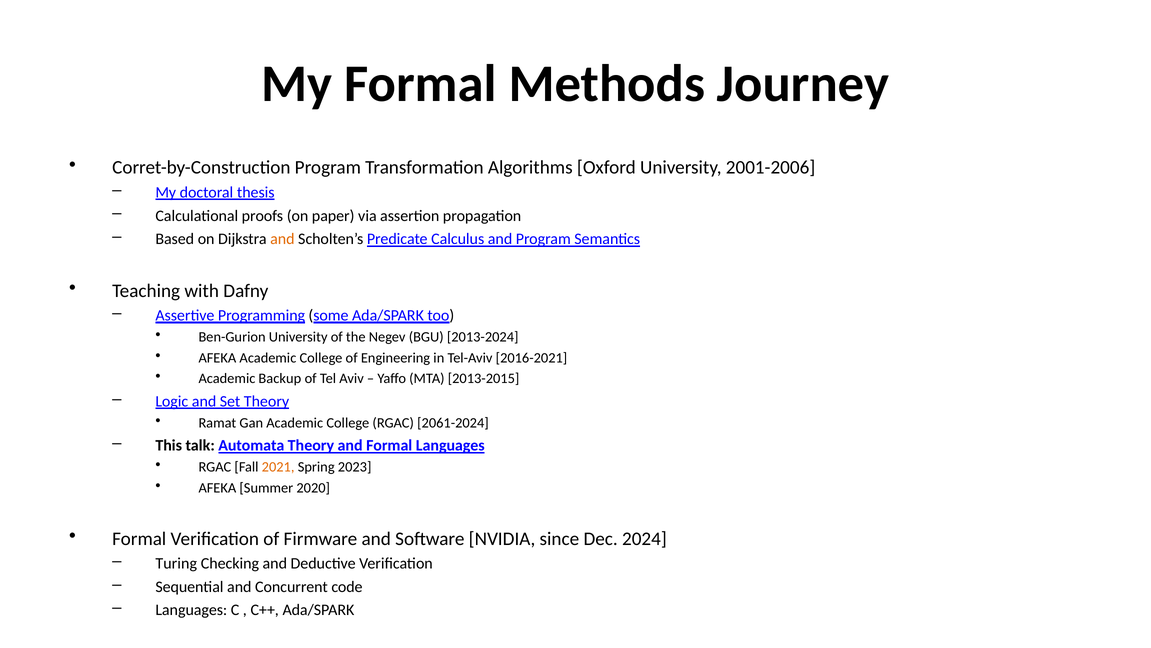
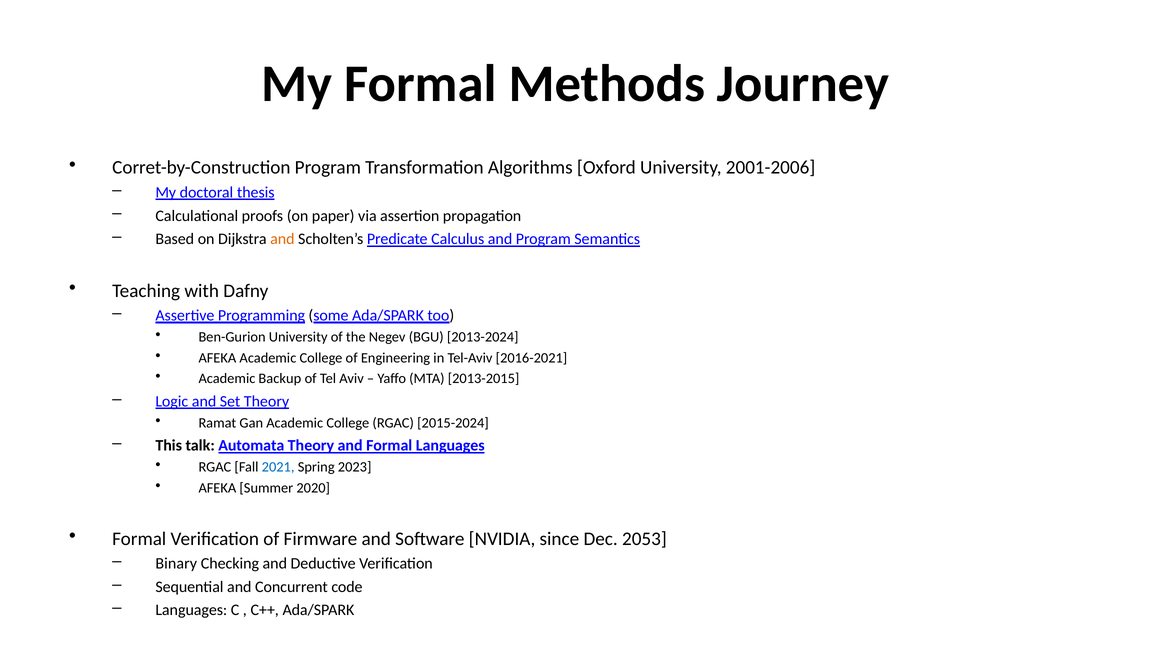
2061-2024: 2061-2024 -> 2015-2024
2021 colour: orange -> blue
2024: 2024 -> 2053
Turing: Turing -> Binary
